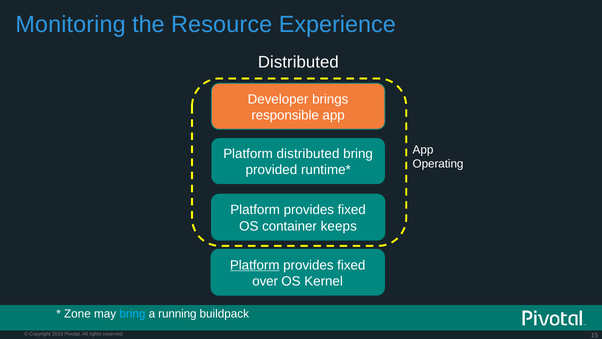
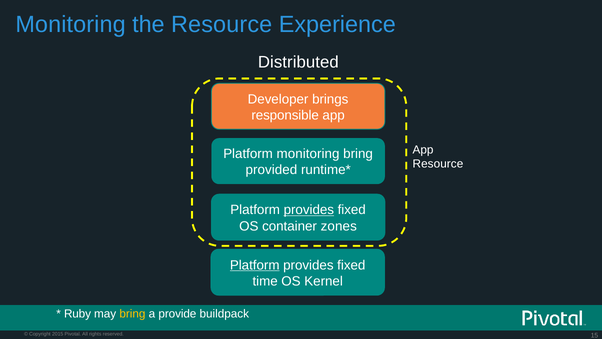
Platform distributed: distributed -> monitoring
Operating at (438, 164): Operating -> Resource
provides at (309, 210) underline: none -> present
keeps: keeps -> zones
over: over -> time
Zone: Zone -> Ruby
bring at (132, 313) colour: light blue -> yellow
running: running -> provide
